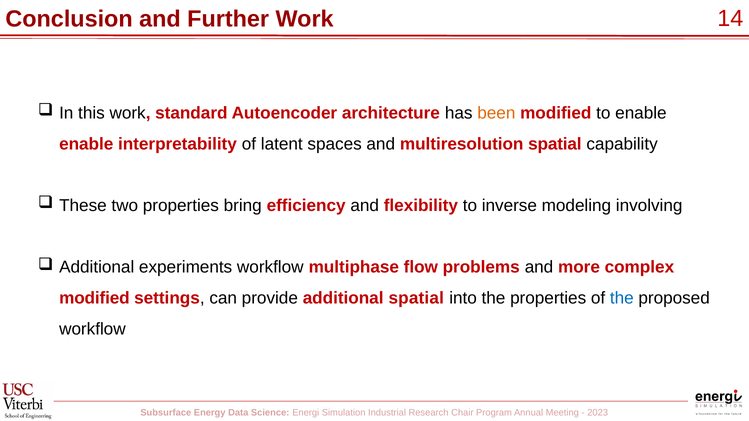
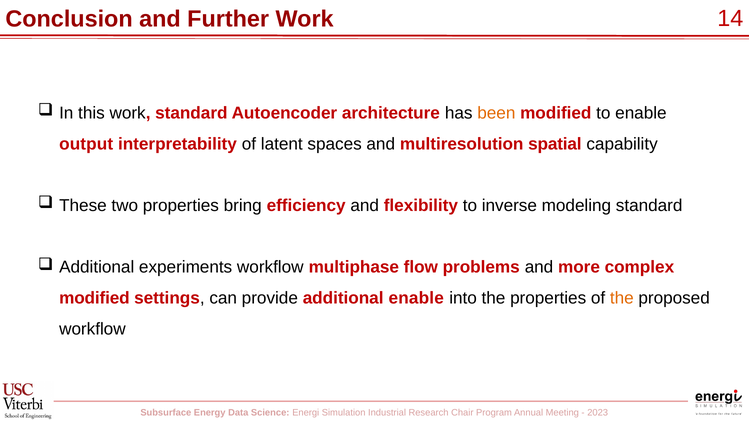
enable at (86, 144): enable -> output
modeling involving: involving -> standard
additional spatial: spatial -> enable
the at (622, 298) colour: blue -> orange
